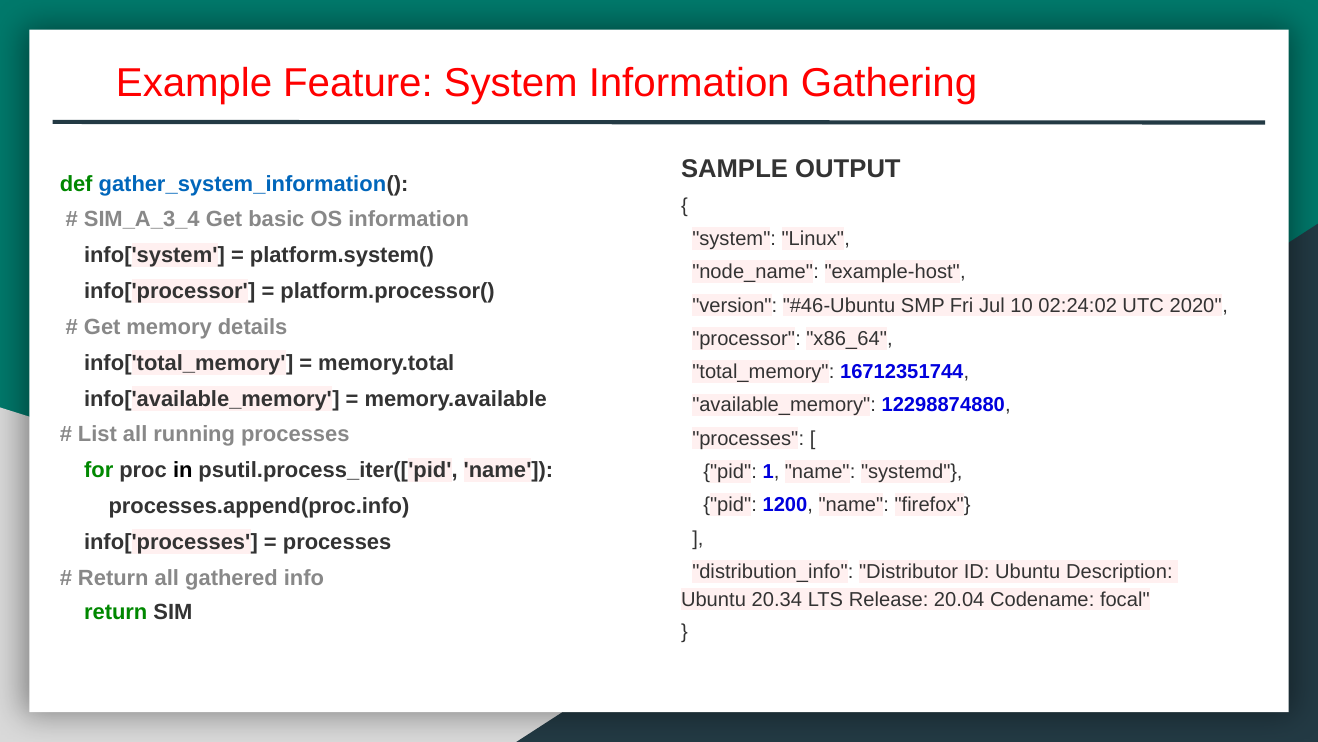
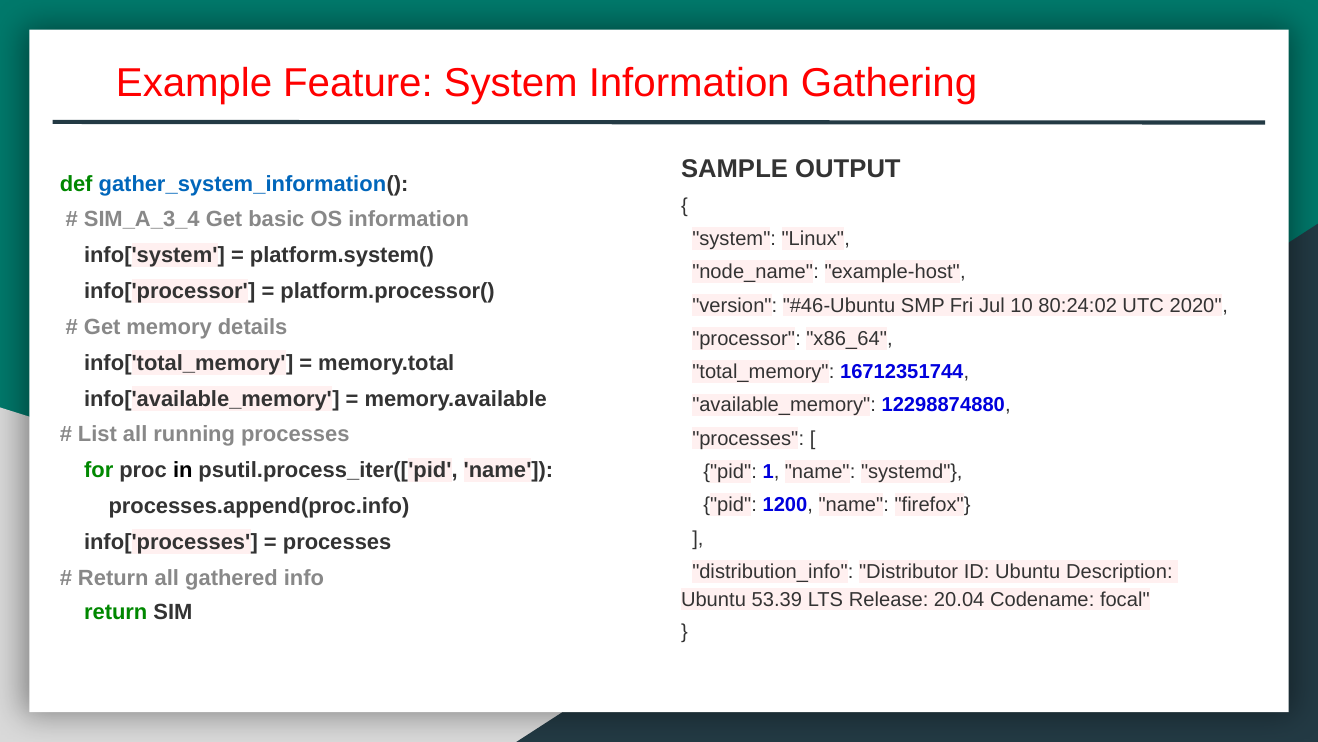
02:24:02: 02:24:02 -> 80:24:02
20.34: 20.34 -> 53.39
